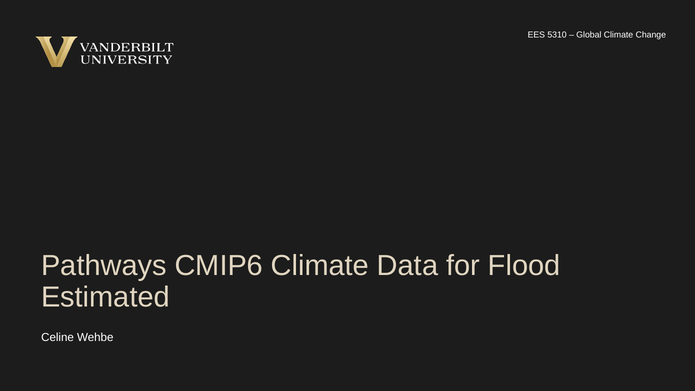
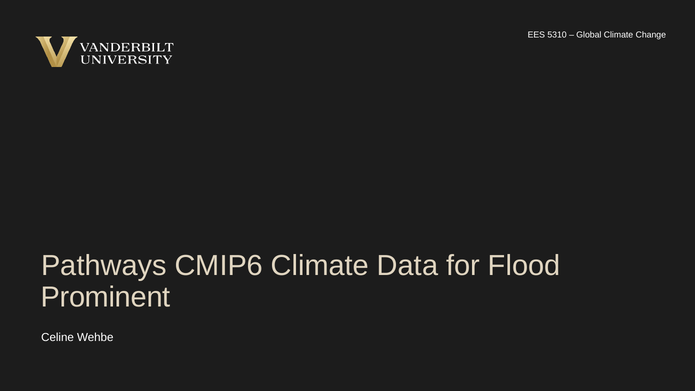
Estimated: Estimated -> Prominent
